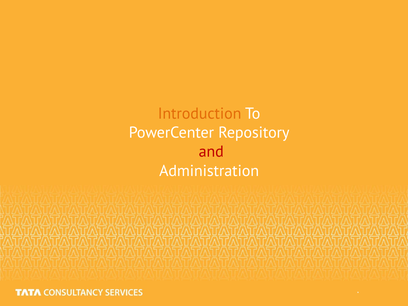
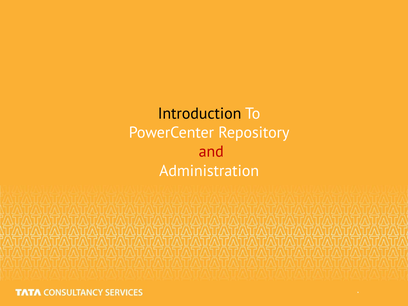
Introduction colour: orange -> black
